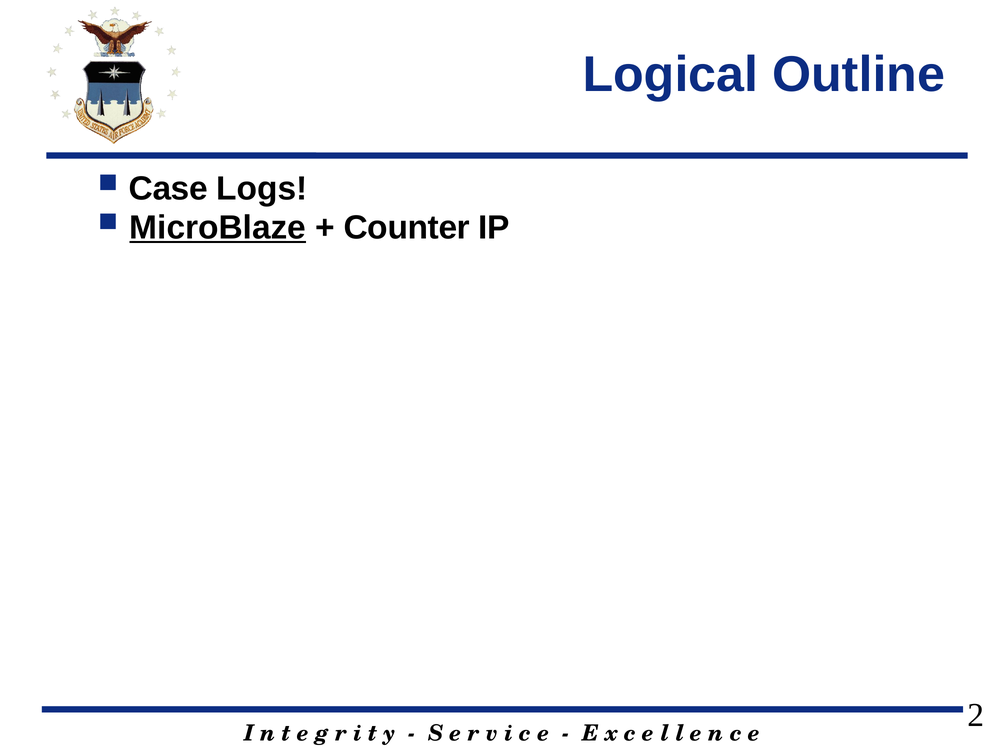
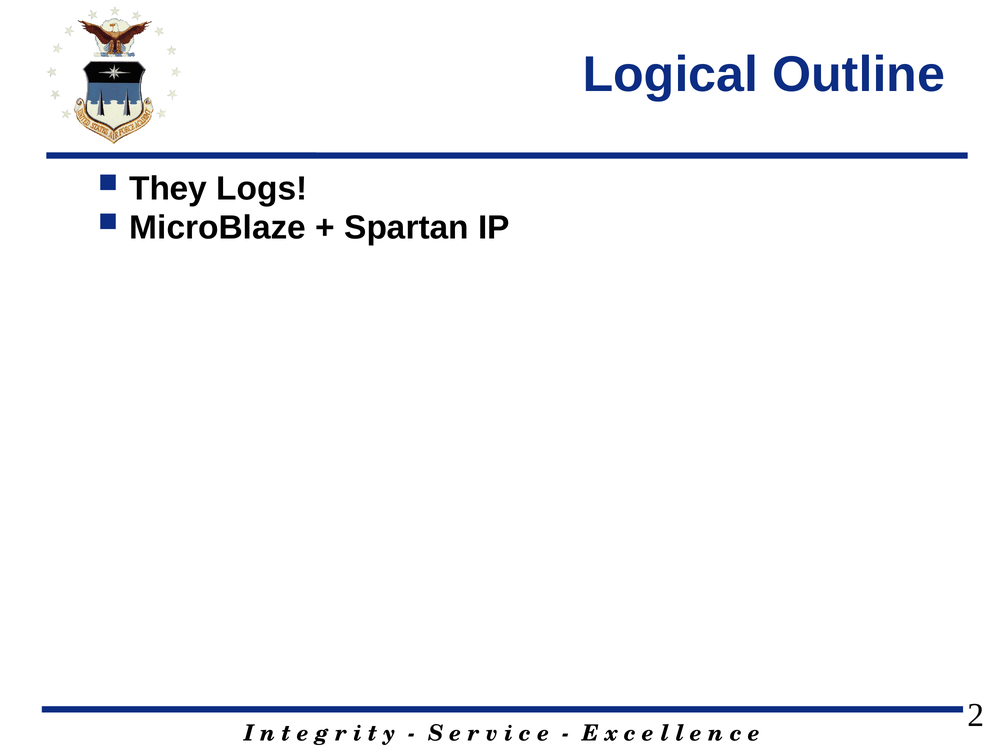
Case: Case -> They
MicroBlaze underline: present -> none
Counter: Counter -> Spartan
